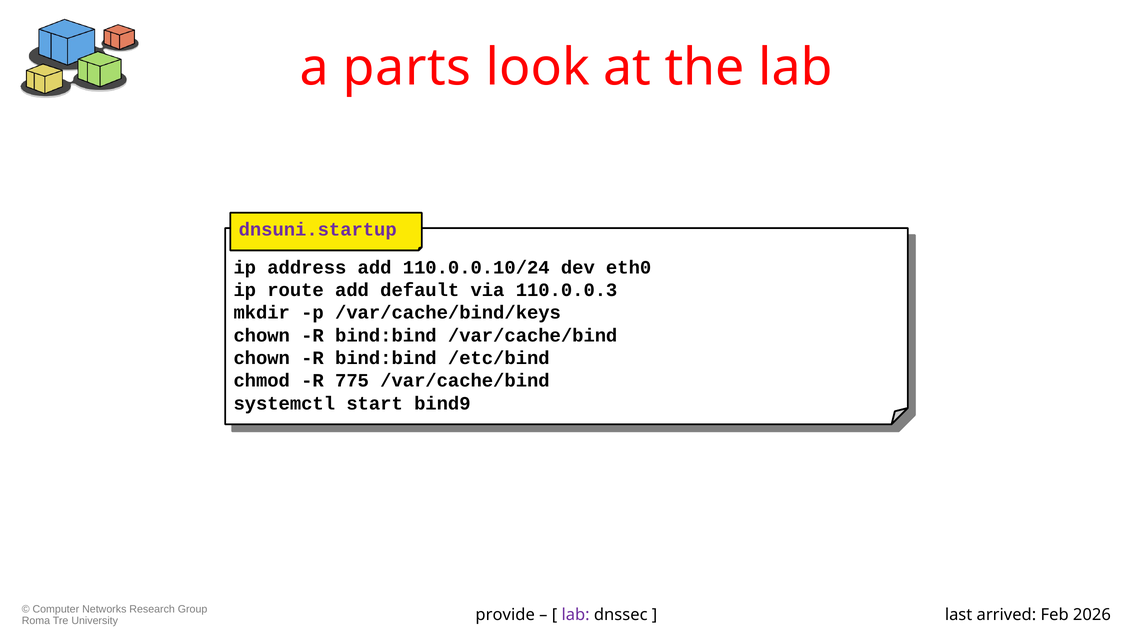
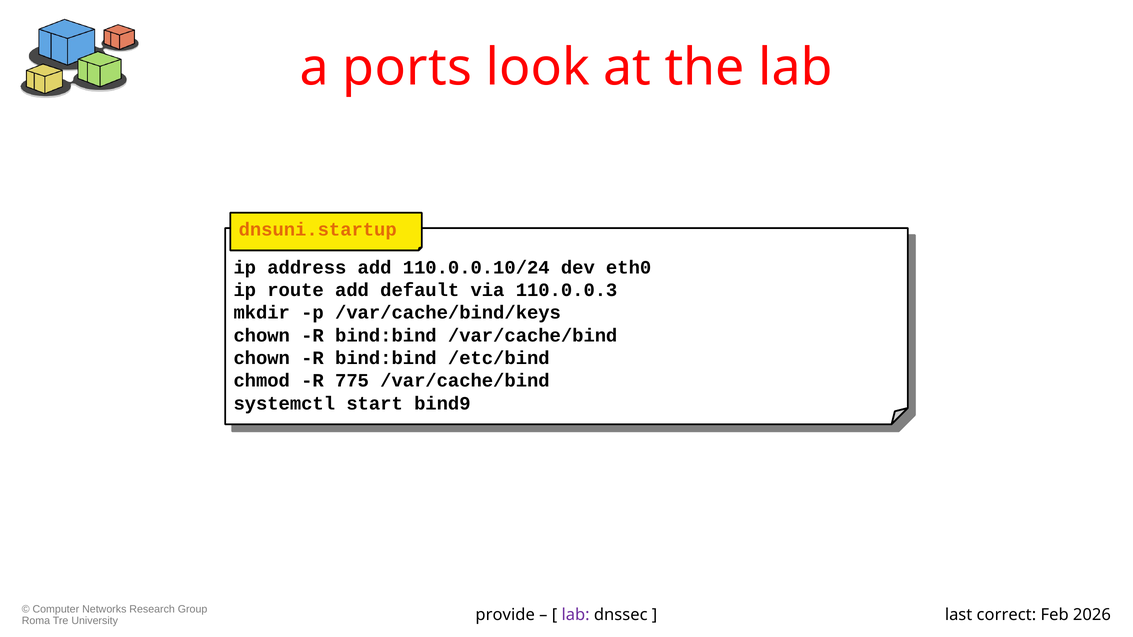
parts: parts -> ports
dnsuni.startup colour: purple -> orange
arrived: arrived -> correct
